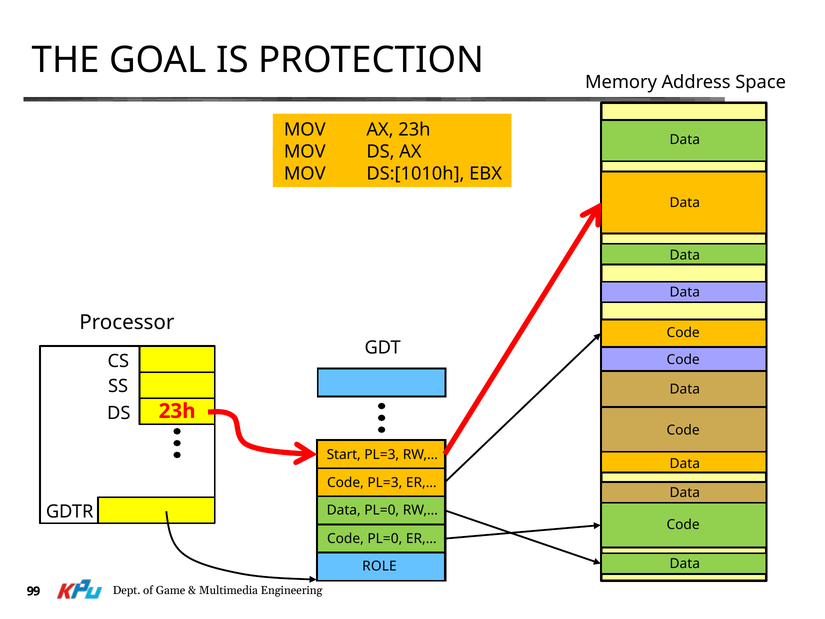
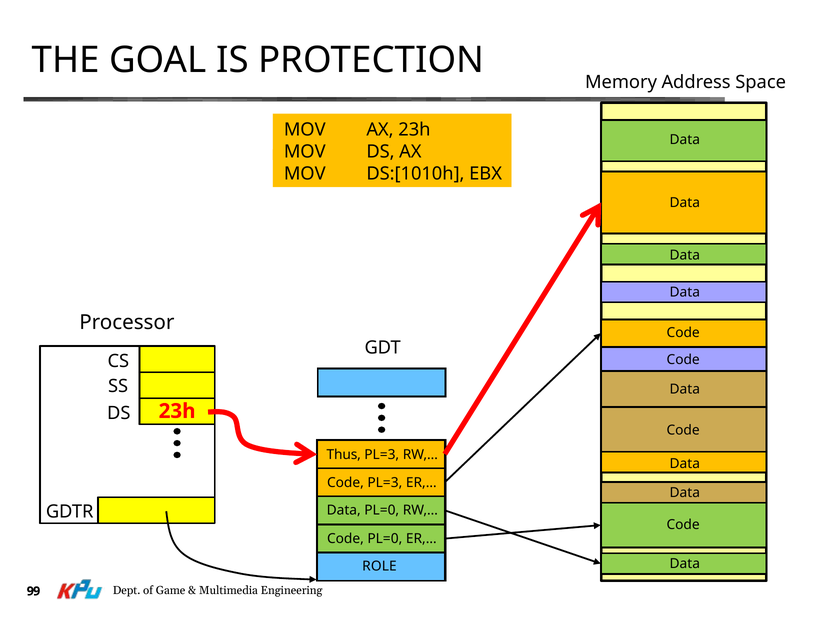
Start: Start -> Thus
